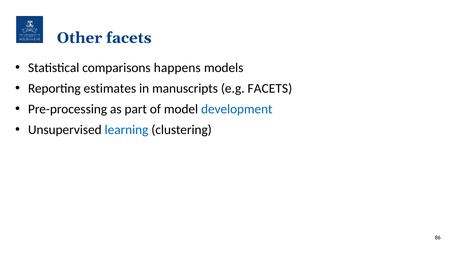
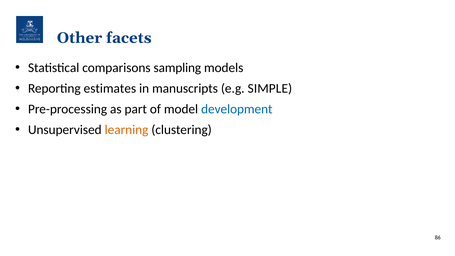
happens: happens -> sampling
e.g FACETS: FACETS -> SIMPLE
learning colour: blue -> orange
